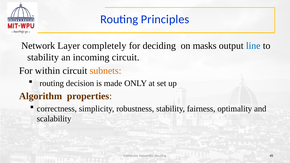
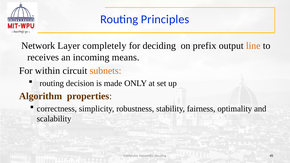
masks: masks -> prefix
line colour: blue -> orange
stability at (43, 57): stability -> receives
incoming circuit: circuit -> means
